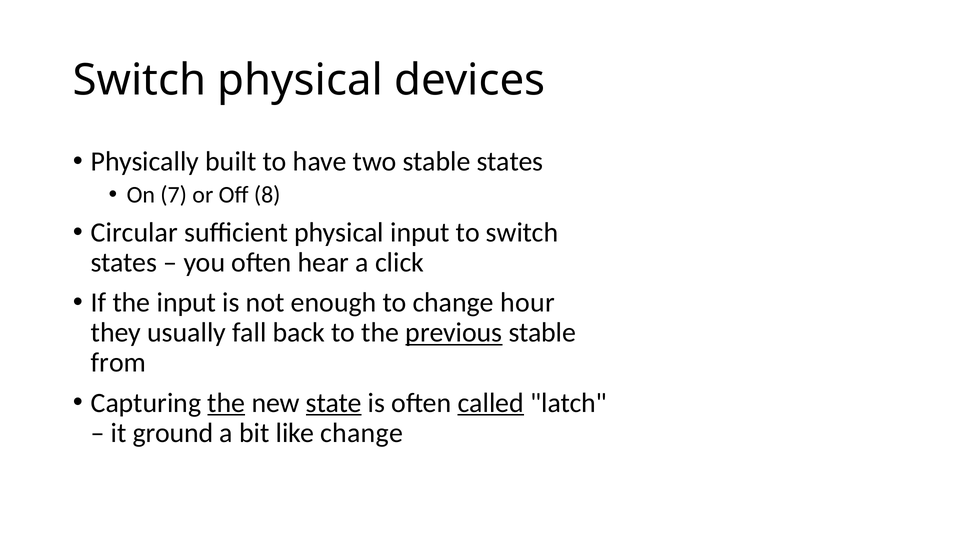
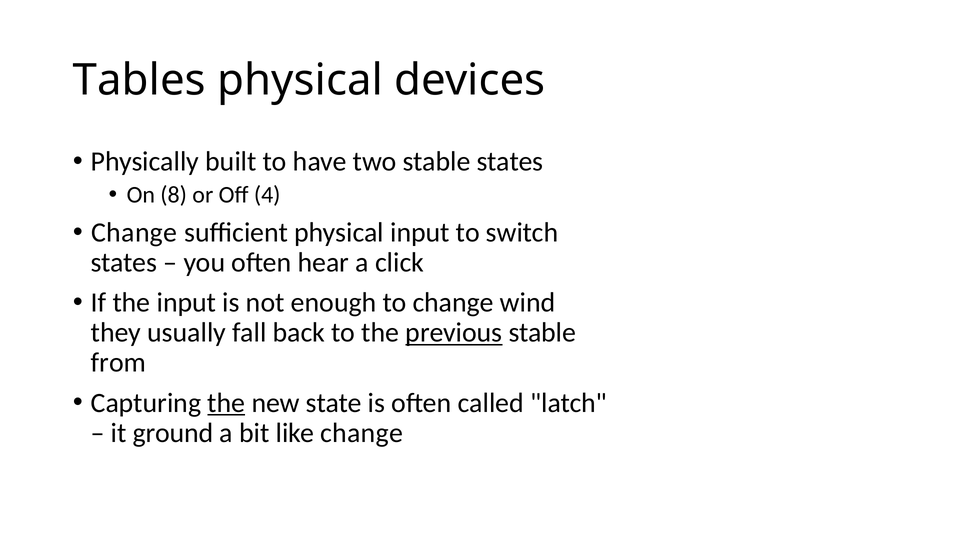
Switch at (140, 80): Switch -> Tables
7: 7 -> 8
8: 8 -> 4
Circular at (134, 232): Circular -> Change
hour: hour -> wind
state underline: present -> none
called underline: present -> none
